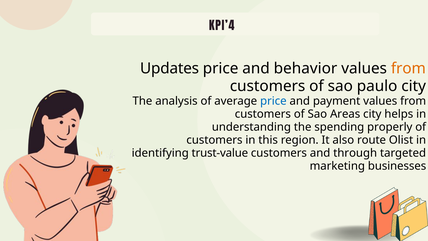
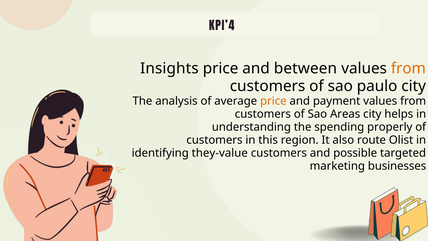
Updates: Updates -> Insights
behavior: behavior -> between
price at (273, 101) colour: blue -> orange
trust-value: trust-value -> they-value
through: through -> possible
